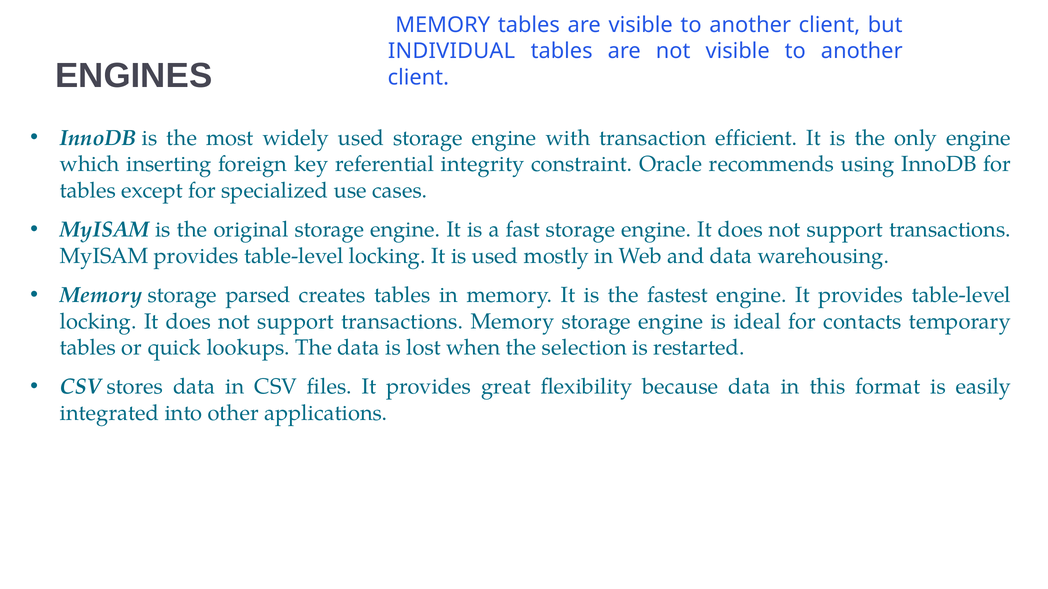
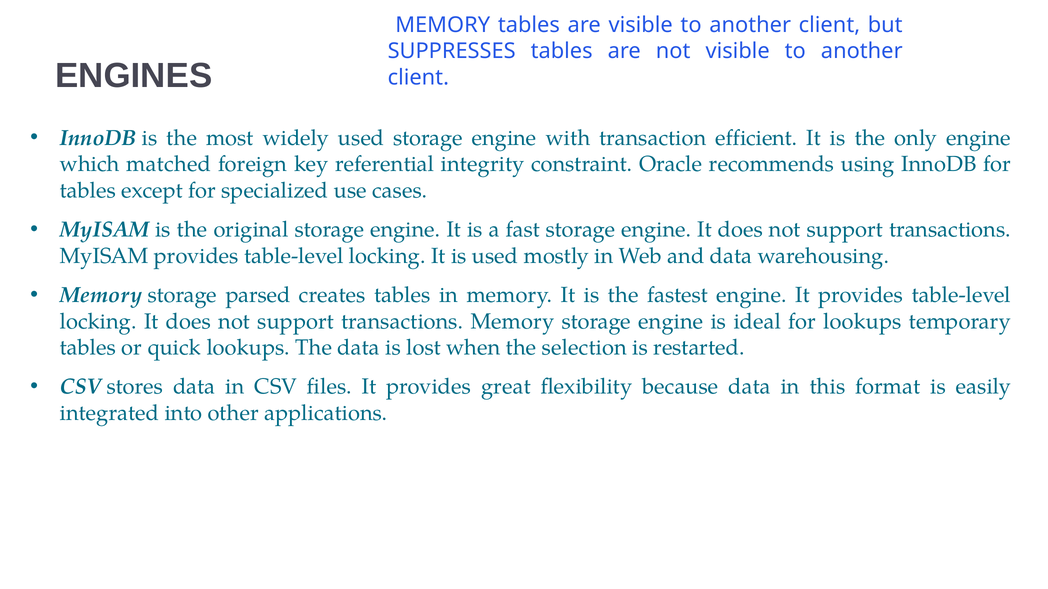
INDIVIDUAL: INDIVIDUAL -> SUPPRESSES
inserting: inserting -> matched
for contacts: contacts -> lookups
